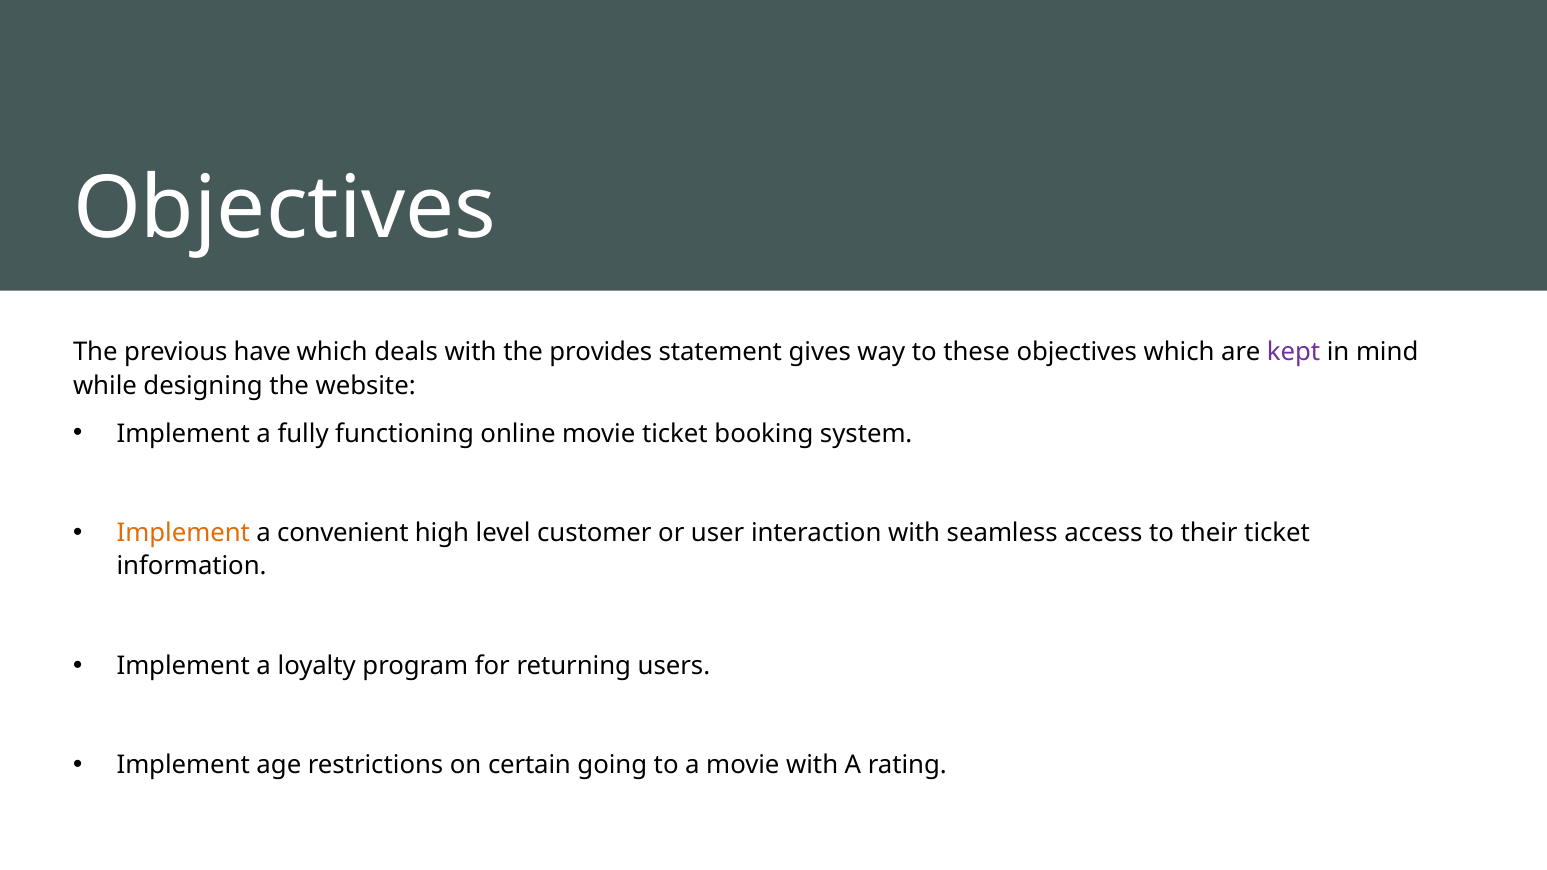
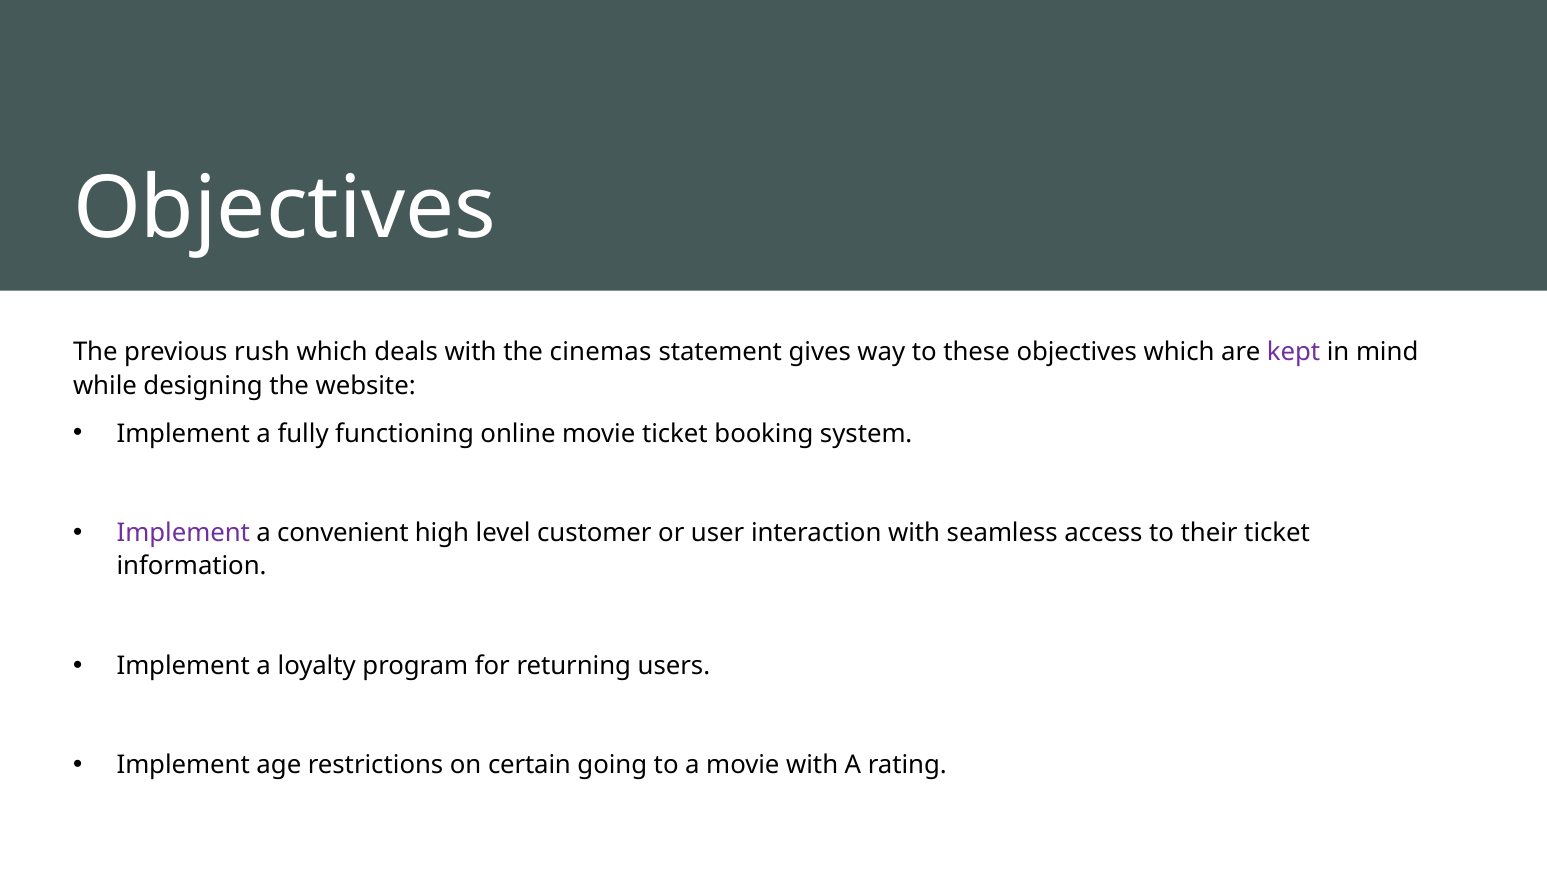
have: have -> rush
provides: provides -> cinemas
Implement at (183, 533) colour: orange -> purple
